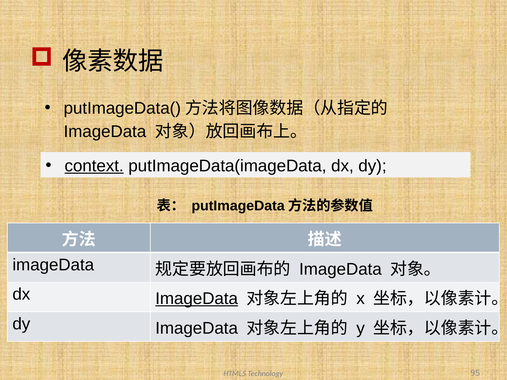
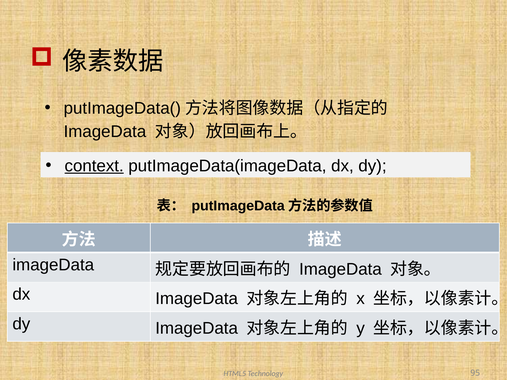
ImageData at (197, 299) underline: present -> none
